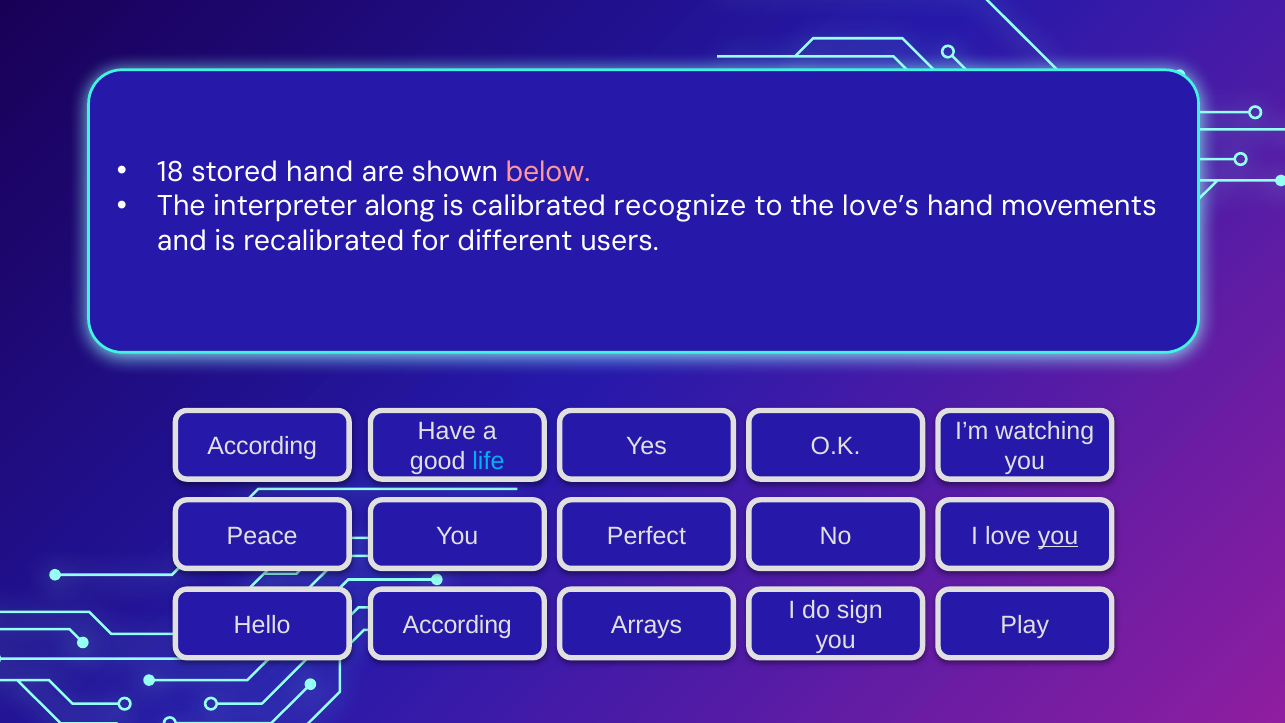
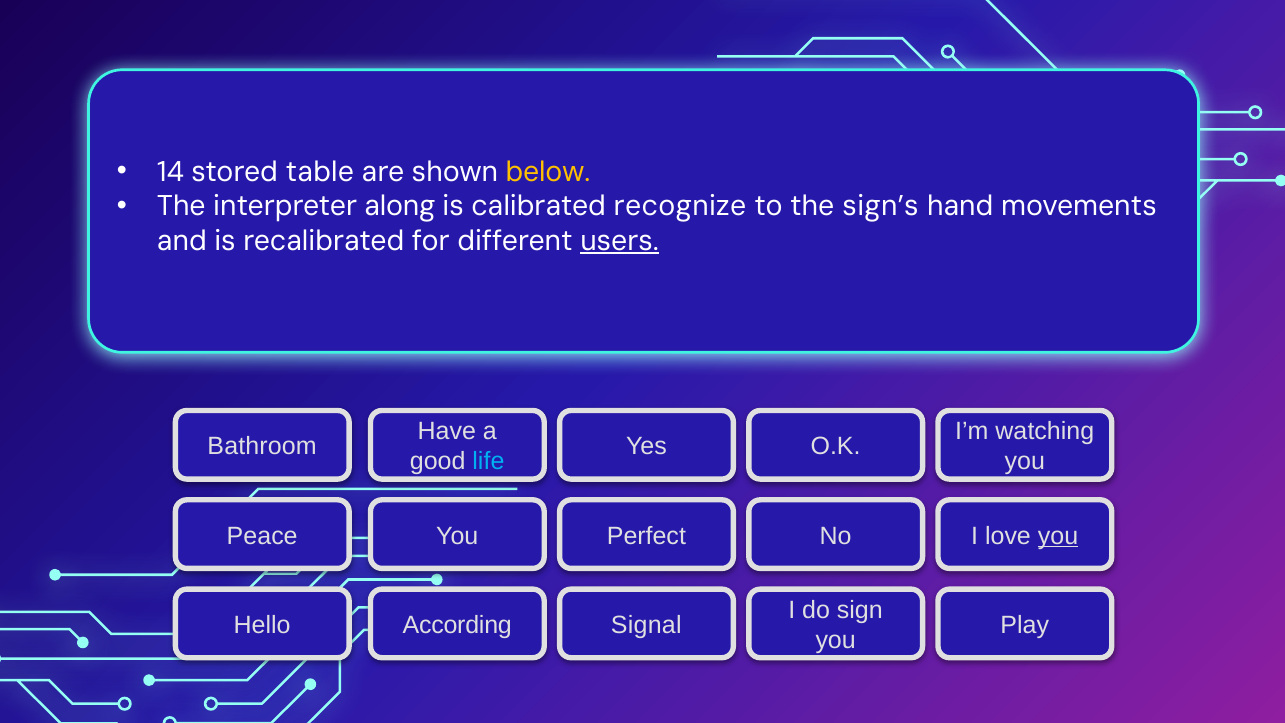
18: 18 -> 14
stored hand: hand -> table
below colour: pink -> yellow
love’s: love’s -> sign’s
users underline: none -> present
According at (262, 446): According -> Bathroom
Arrays: Arrays -> Signal
